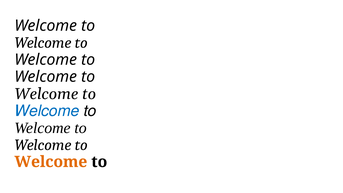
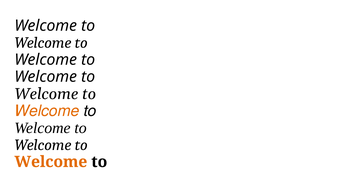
Welcome at (47, 111) colour: blue -> orange
